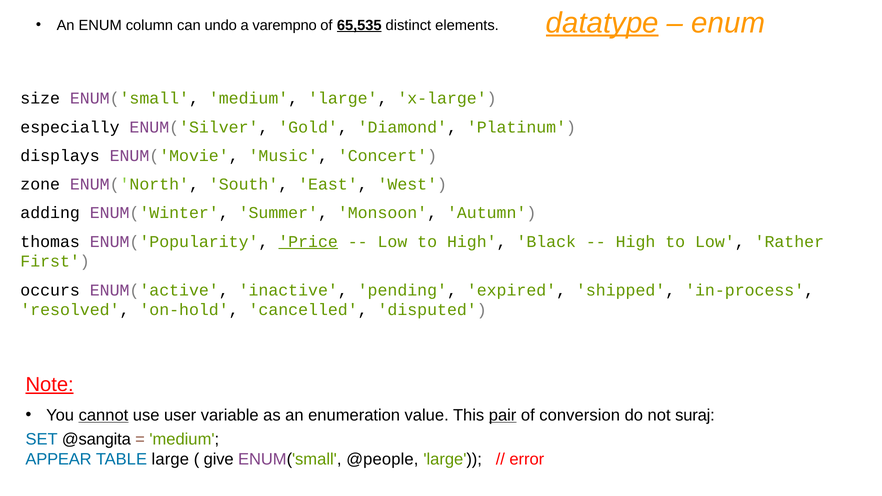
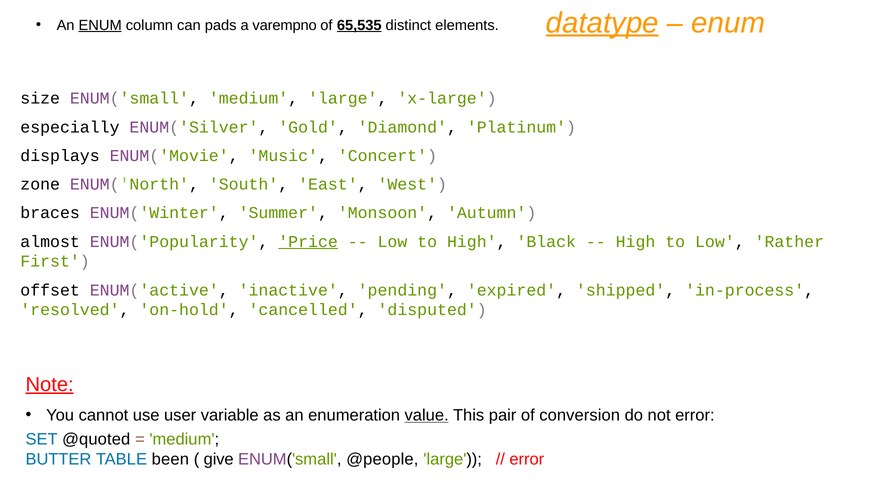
ENUM at (100, 25) underline: none -> present
undo: undo -> pads
adding: adding -> braces
thomas: thomas -> almost
occurs: occurs -> offset
cannot underline: present -> none
value underline: none -> present
pair underline: present -> none
not suraj: suraj -> error
@sangita: @sangita -> @quoted
APPEAR: APPEAR -> BUTTER
TABLE large: large -> been
